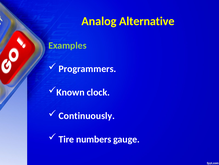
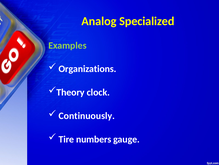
Alternative: Alternative -> Specialized
Programmers: Programmers -> Organizations
Known: Known -> Theory
